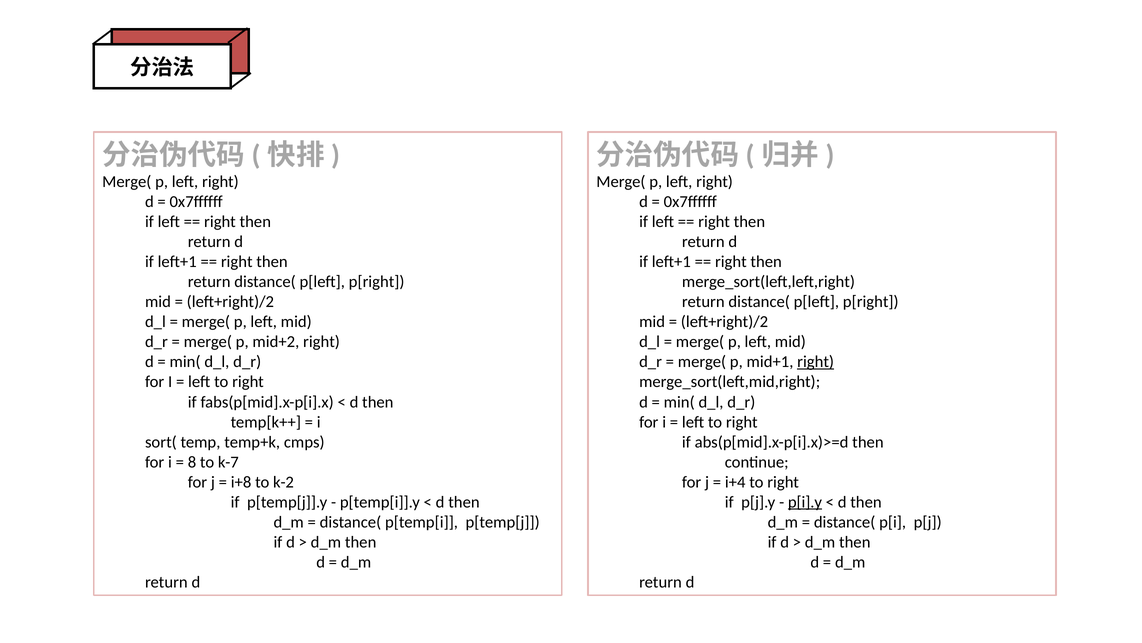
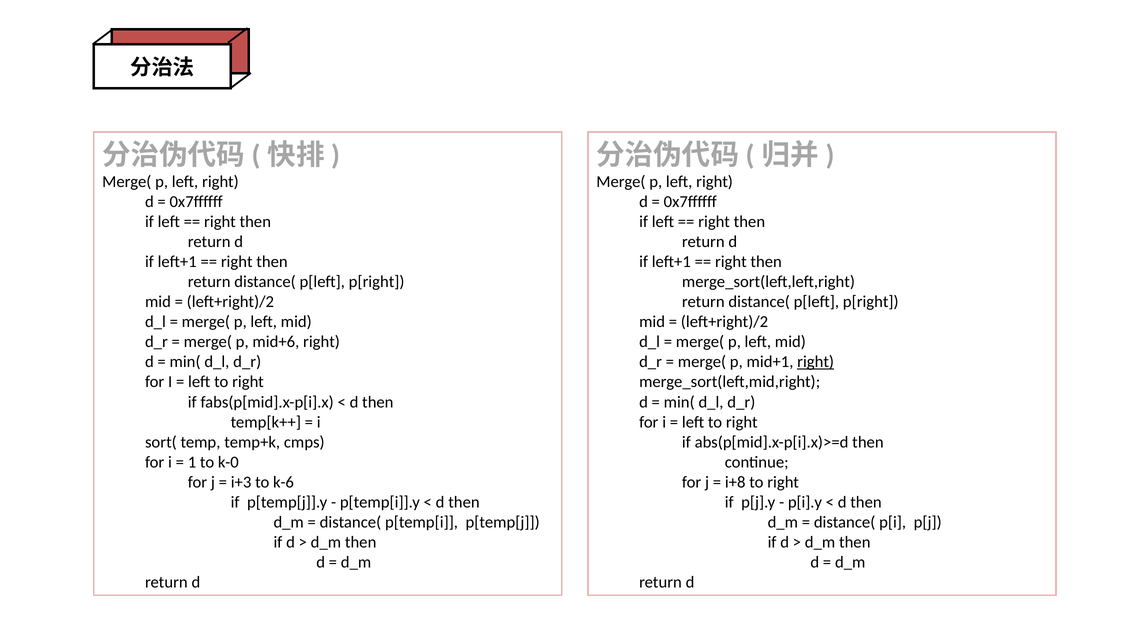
mid+2: mid+2 -> mid+6
8: 8 -> 1
k-7: k-7 -> k-0
i+8: i+8 -> i+3
k-2: k-2 -> k-6
i+4: i+4 -> i+8
p[i].y underline: present -> none
